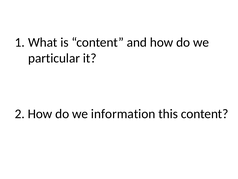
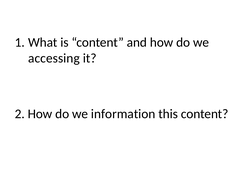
particular: particular -> accessing
